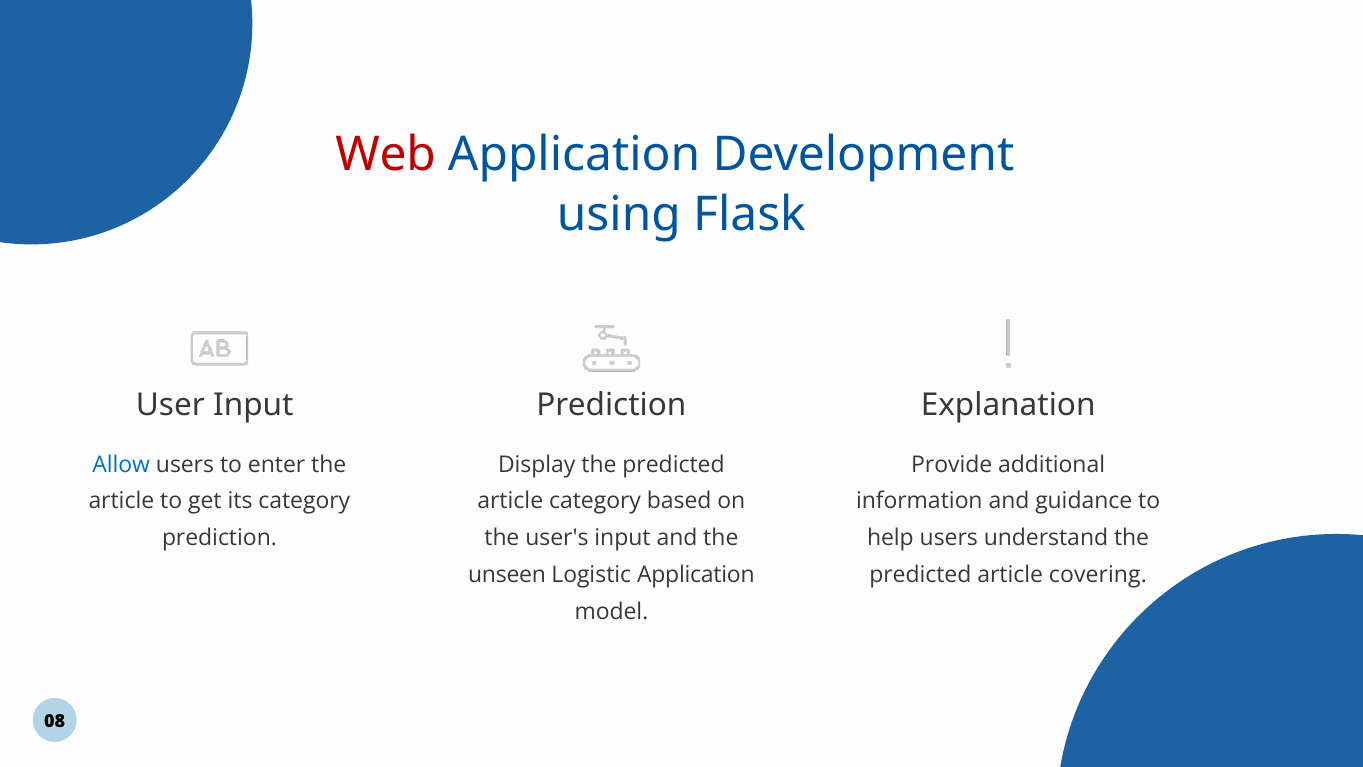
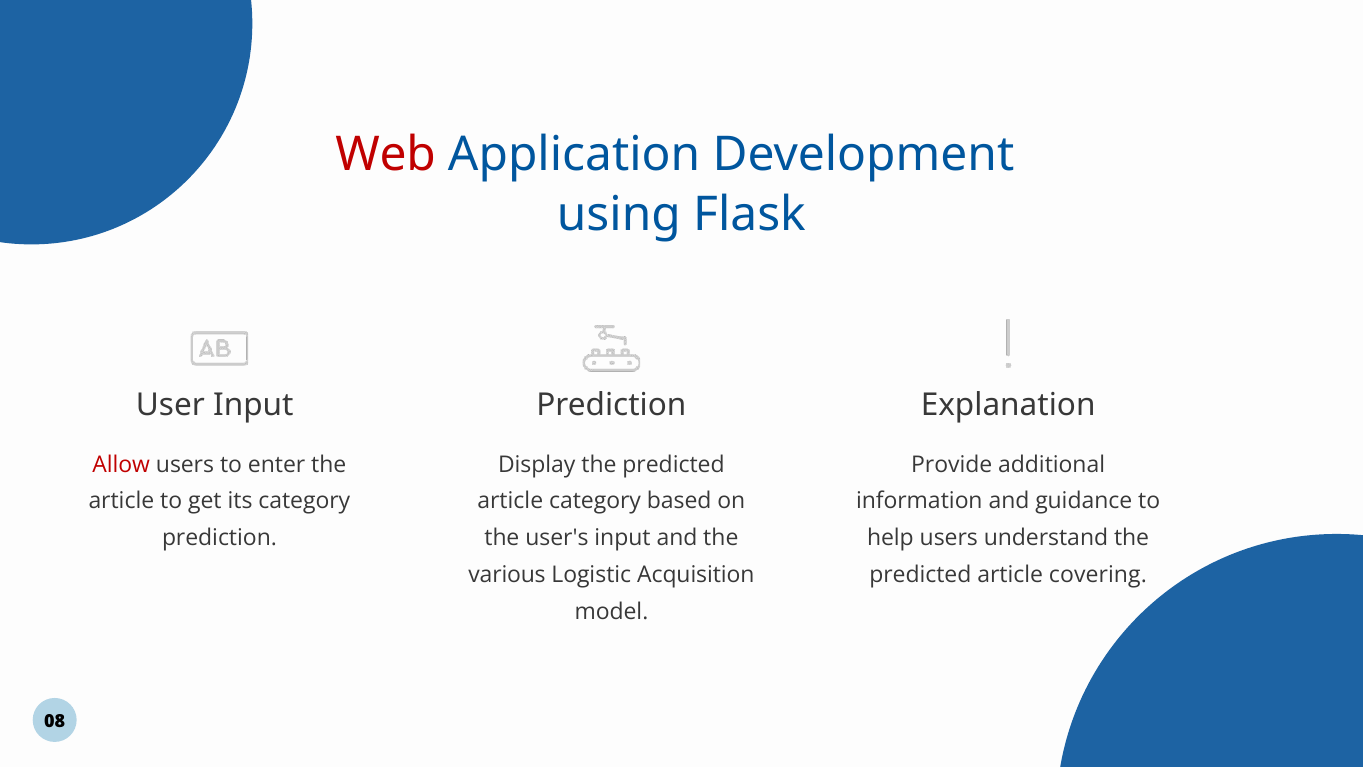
Allow colour: blue -> red
unseen: unseen -> various
Logistic Application: Application -> Acquisition
